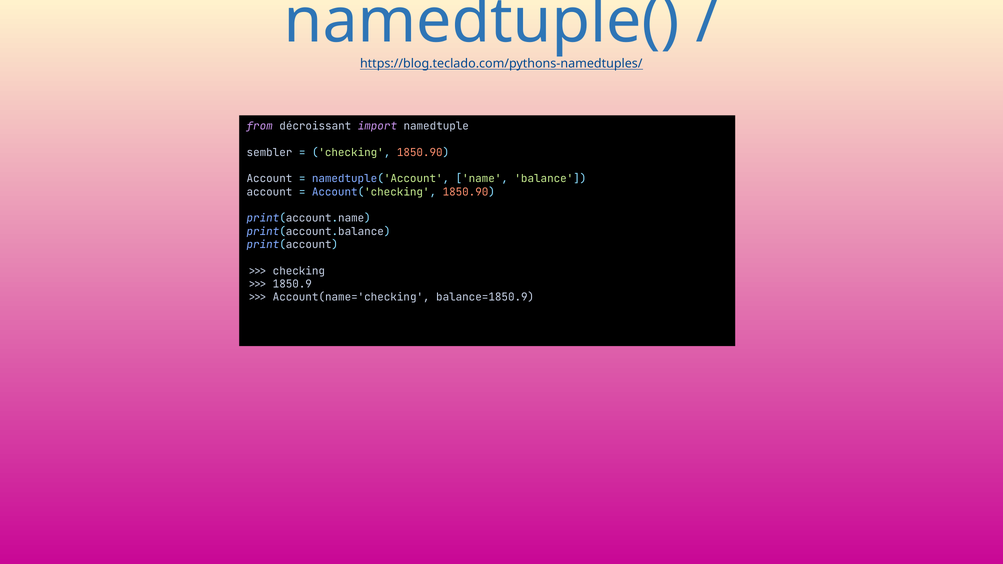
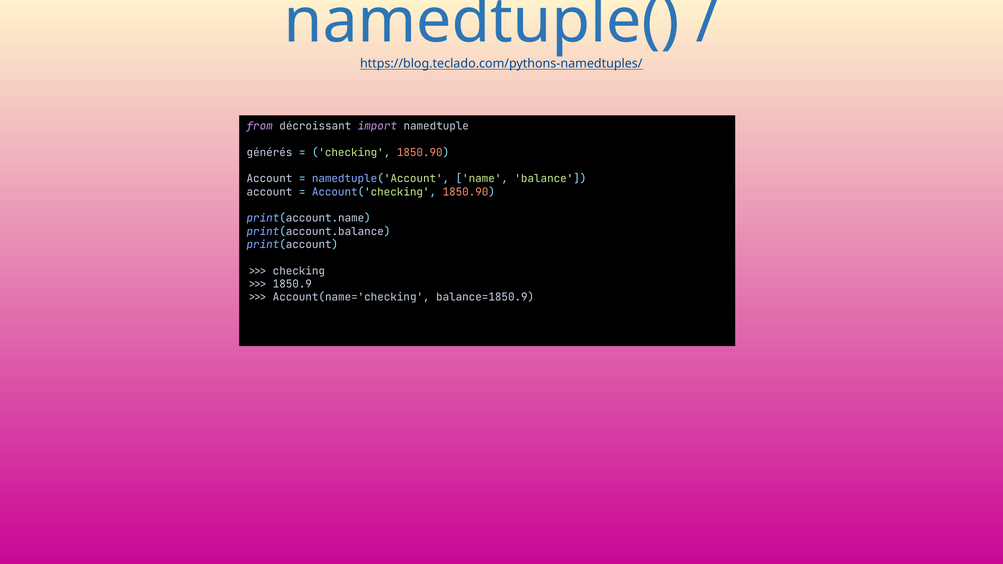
sembler: sembler -> générés
